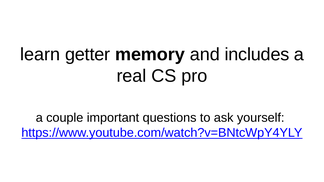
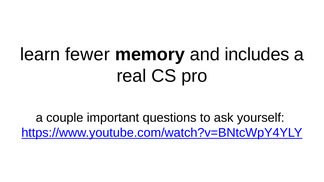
getter: getter -> fewer
